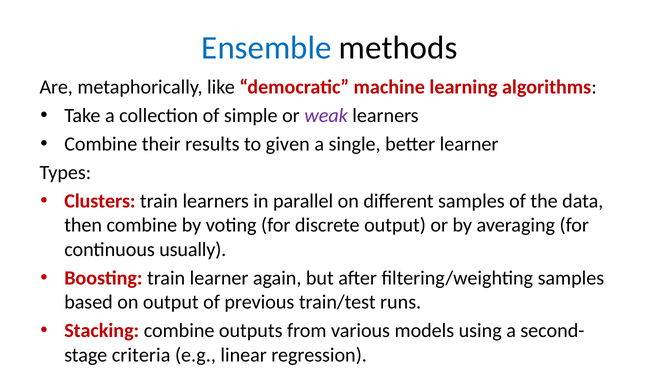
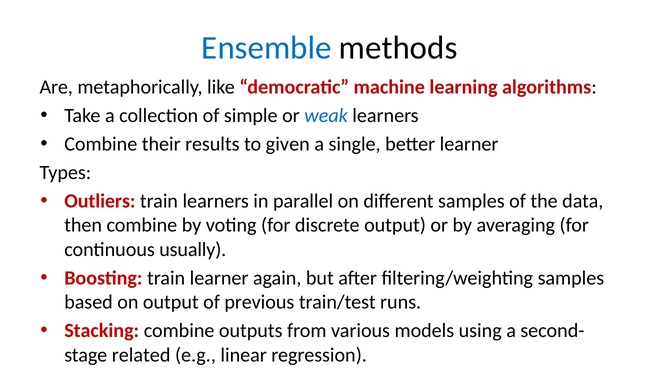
weak colour: purple -> blue
Clusters: Clusters -> Outliers
criteria: criteria -> related
